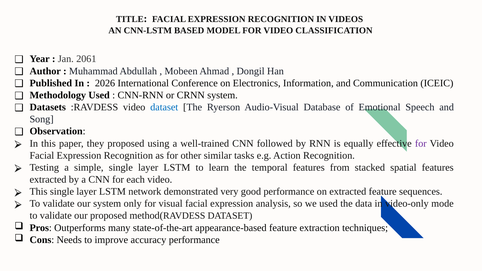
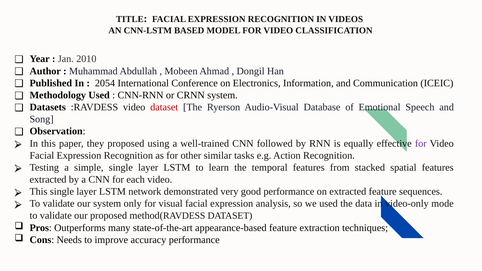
2061: 2061 -> 2010
2026: 2026 -> 2054
dataset at (164, 107) colour: blue -> red
